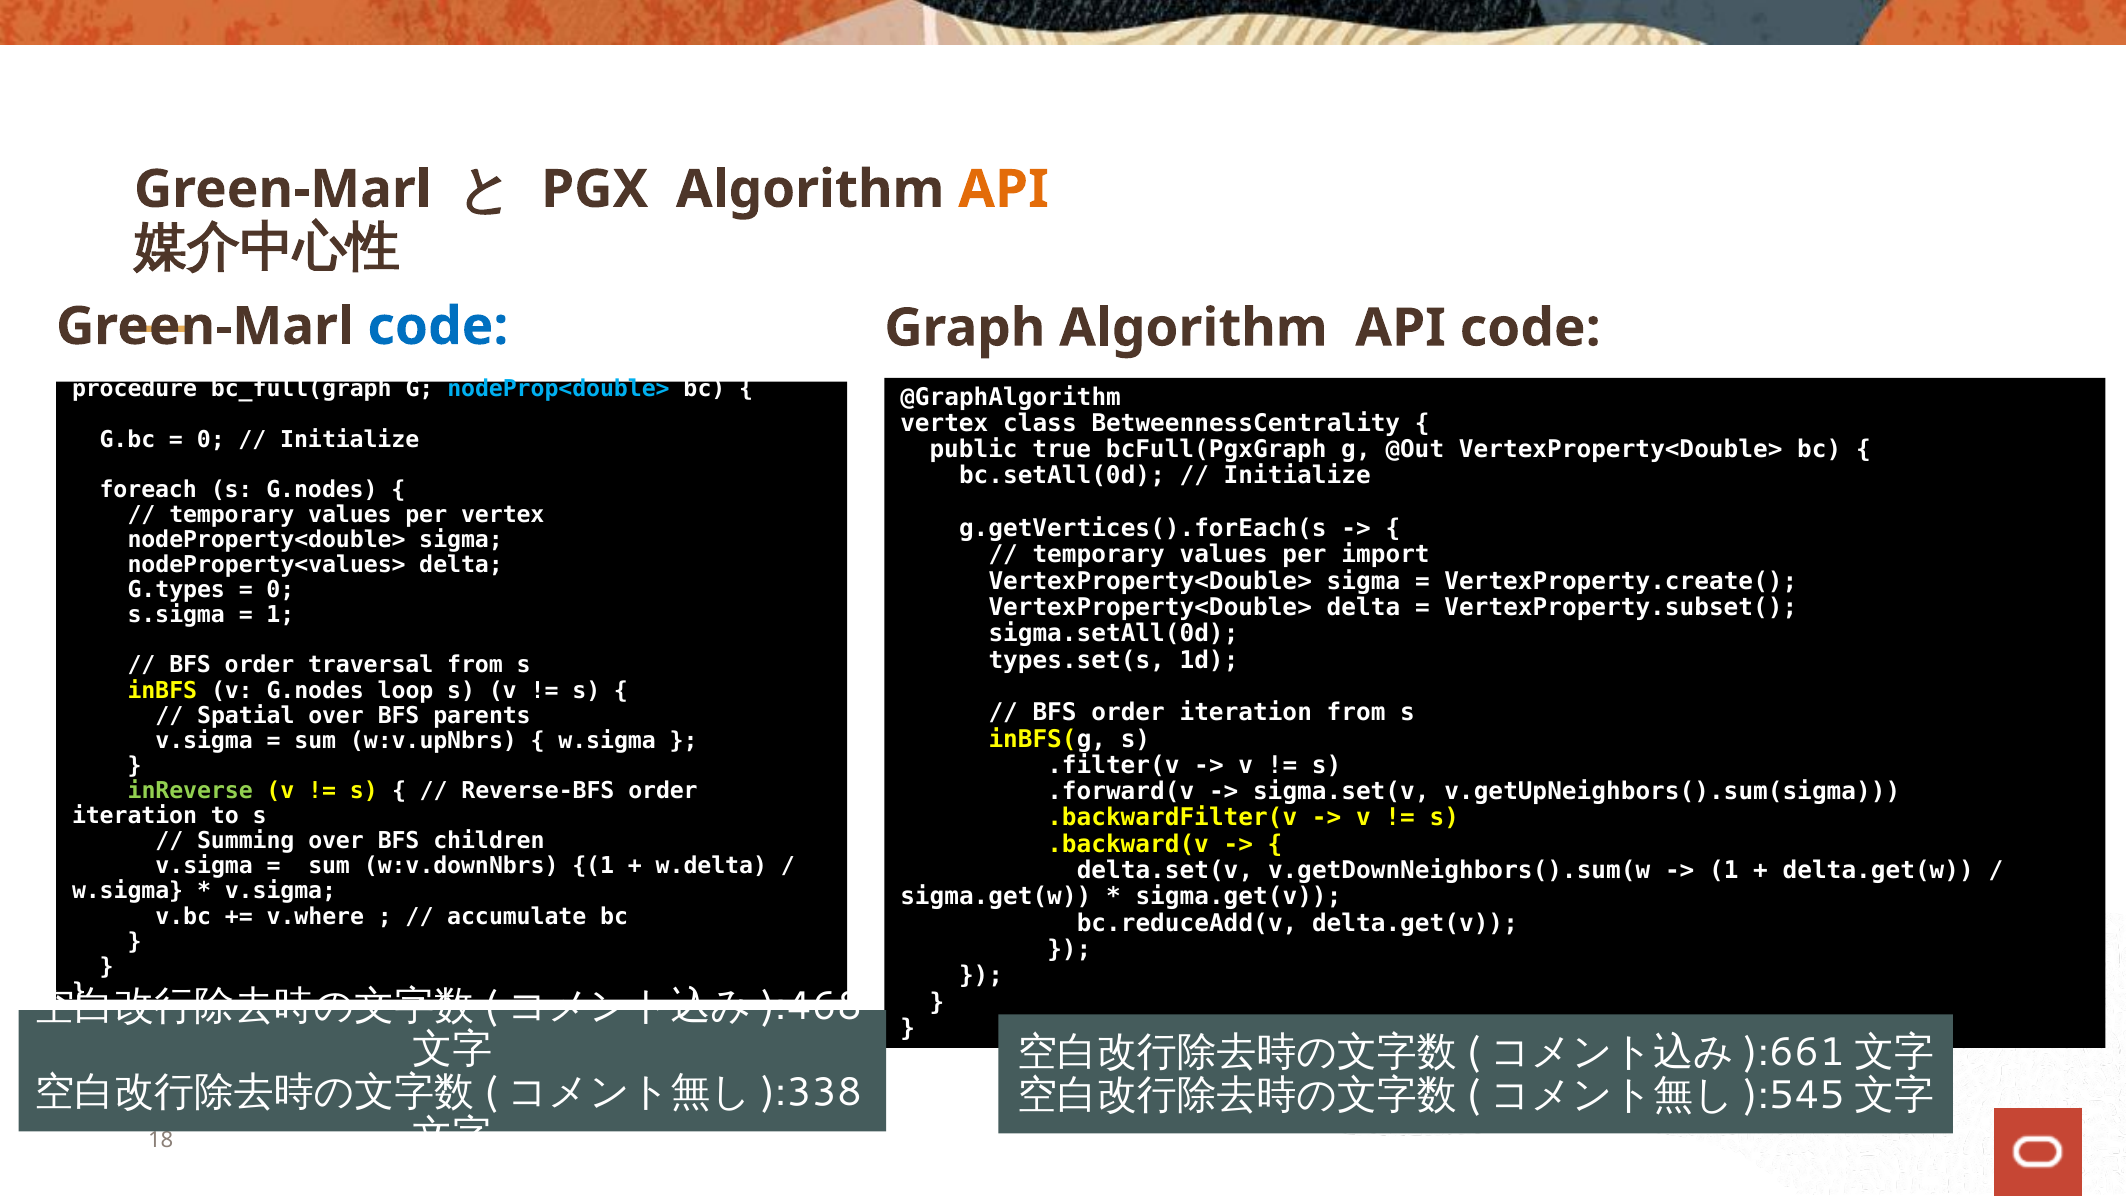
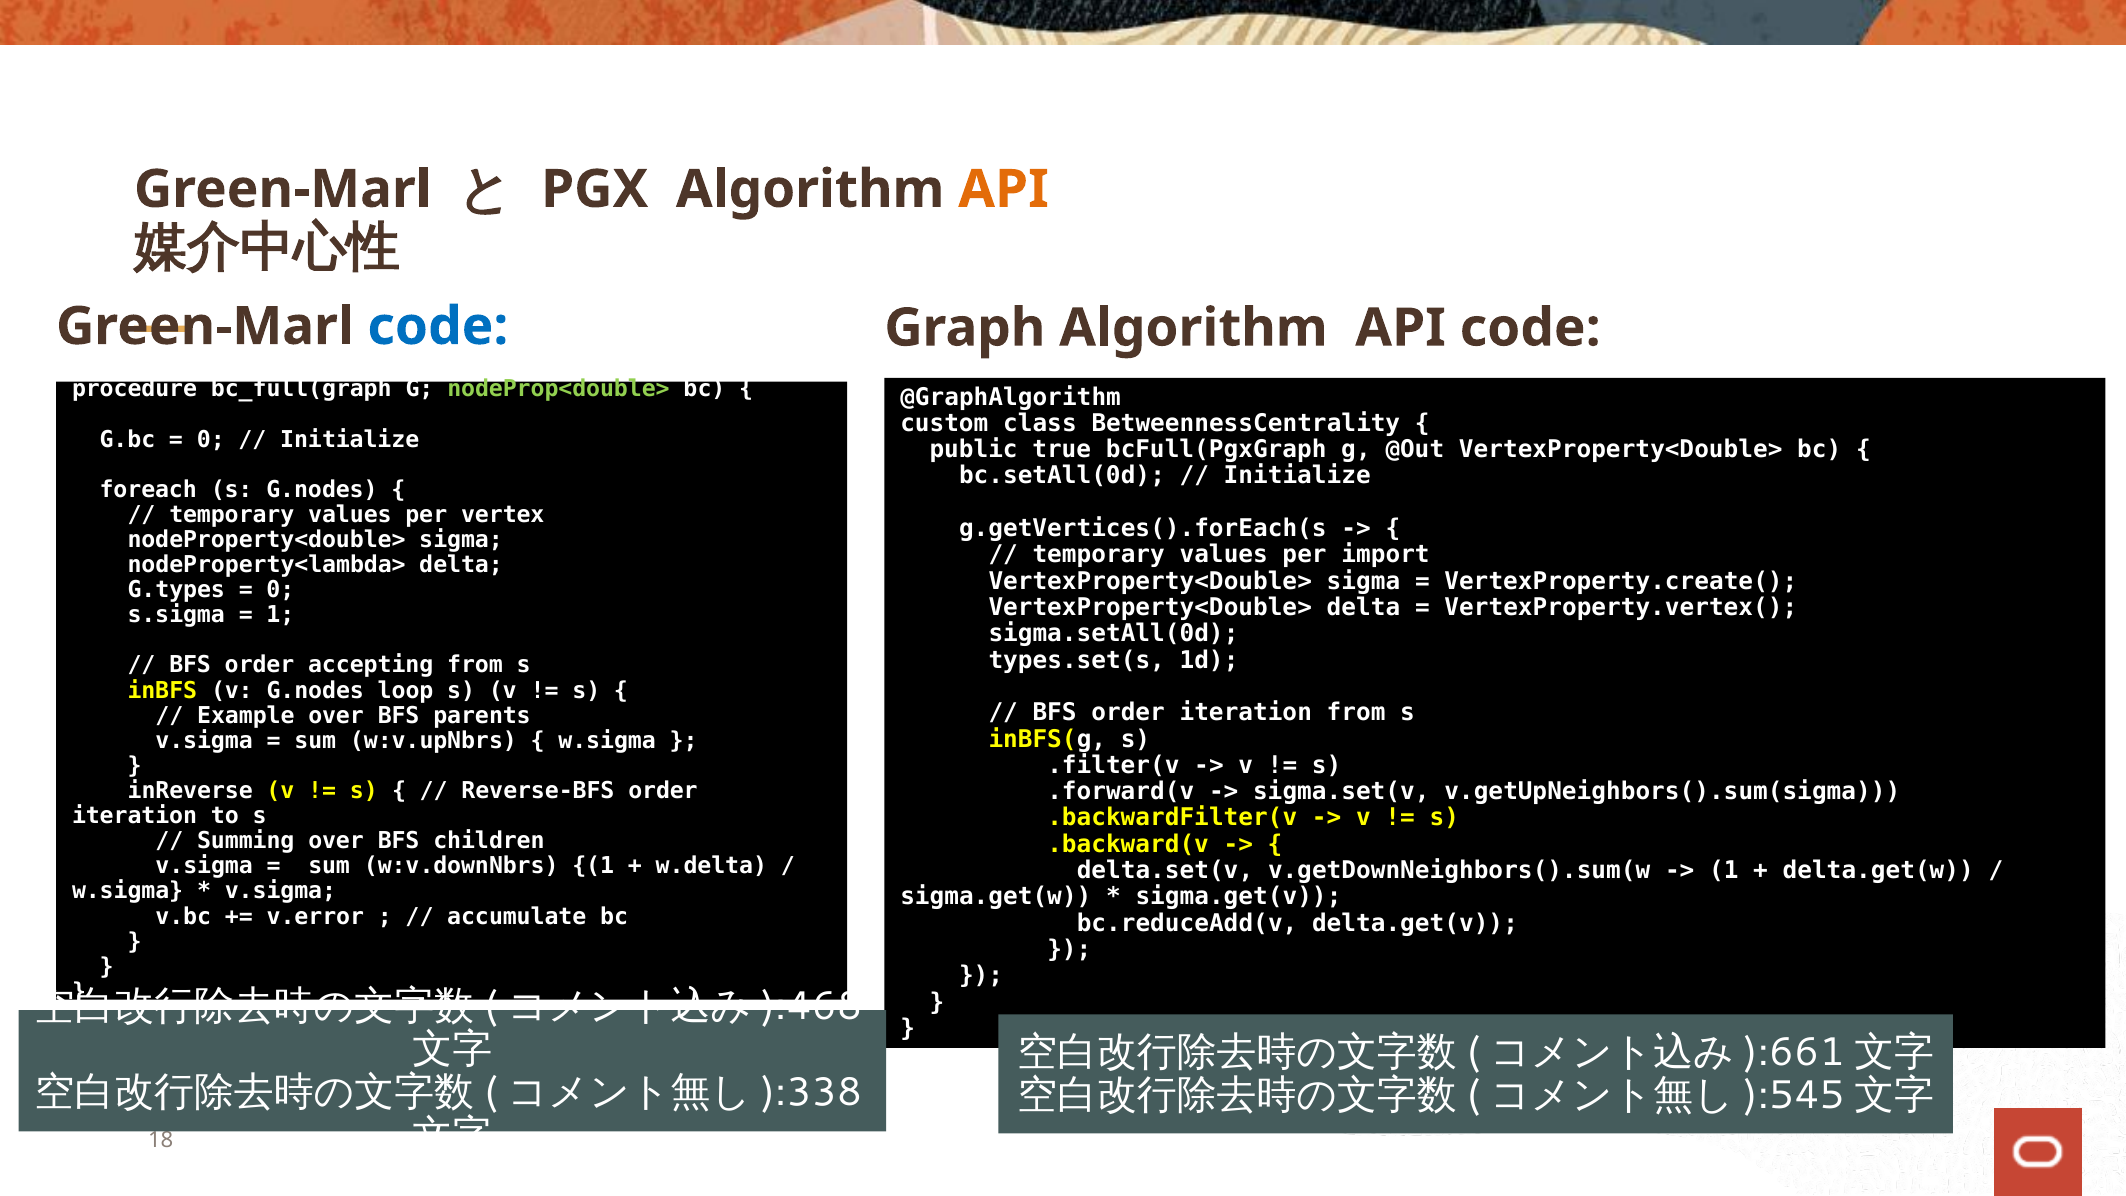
nodeProp<double> colour: light blue -> light green
vertex at (944, 423): vertex -> custom
nodeProperty<values>: nodeProperty<values> -> nodeProperty<lambda>
VertexProperty.subset(: VertexProperty.subset( -> VertexProperty.vertex(
traversal: traversal -> accepting
Spatial: Spatial -> Example
inReverse colour: light green -> white
v.where: v.where -> v.error
